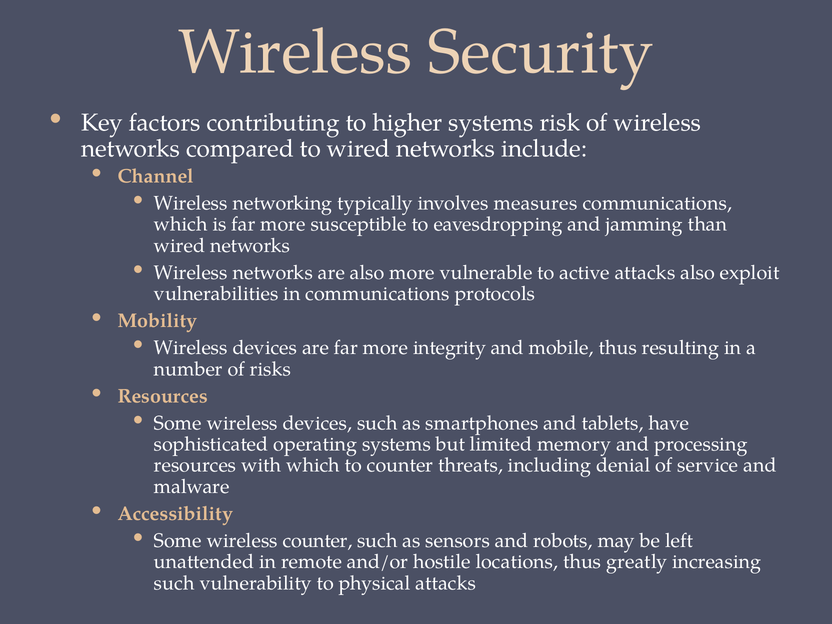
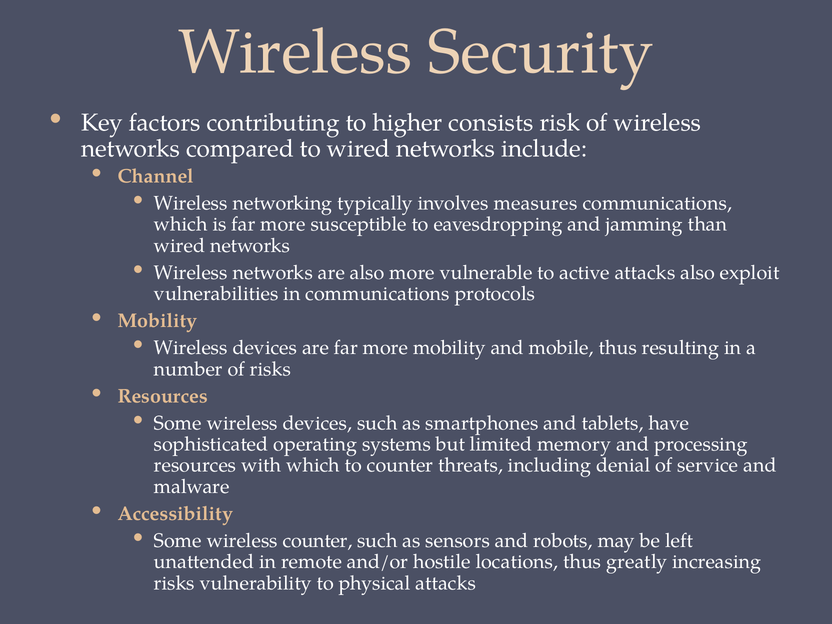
higher systems: systems -> consists
more integrity: integrity -> mobility
such at (174, 583): such -> risks
